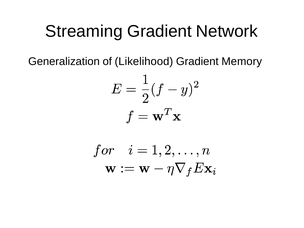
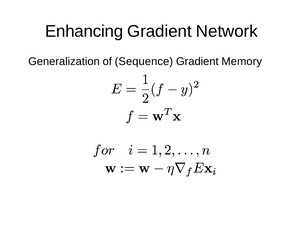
Streaming: Streaming -> Enhancing
Likelihood: Likelihood -> Sequence
